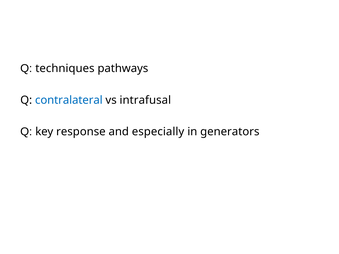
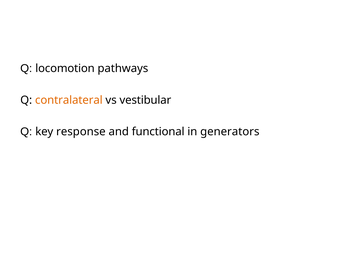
techniques: techniques -> locomotion
contralateral colour: blue -> orange
intrafusal: intrafusal -> vestibular
especially: especially -> functional
